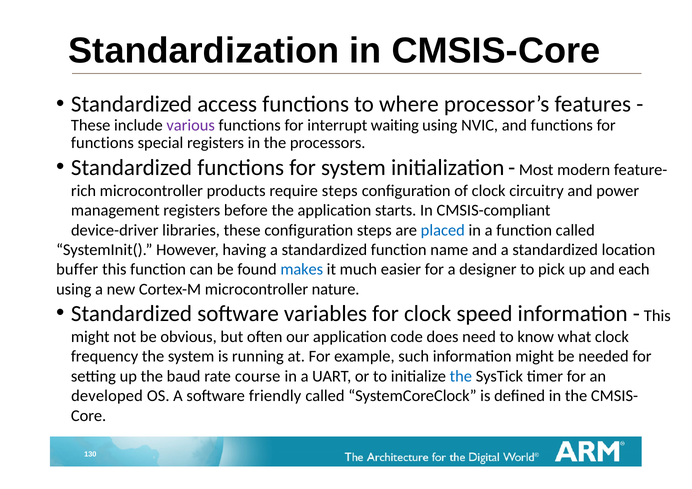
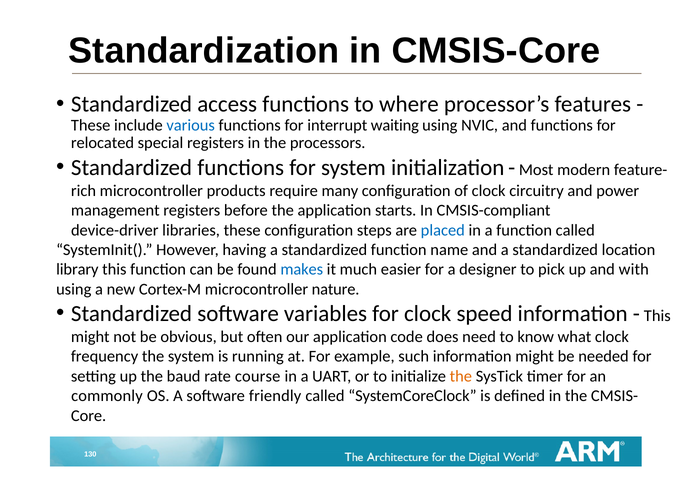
various colour: purple -> blue
functions at (102, 143): functions -> relocated
require steps: steps -> many
buffer: buffer -> library
each: each -> with
the at (461, 376) colour: blue -> orange
developed: developed -> commonly
